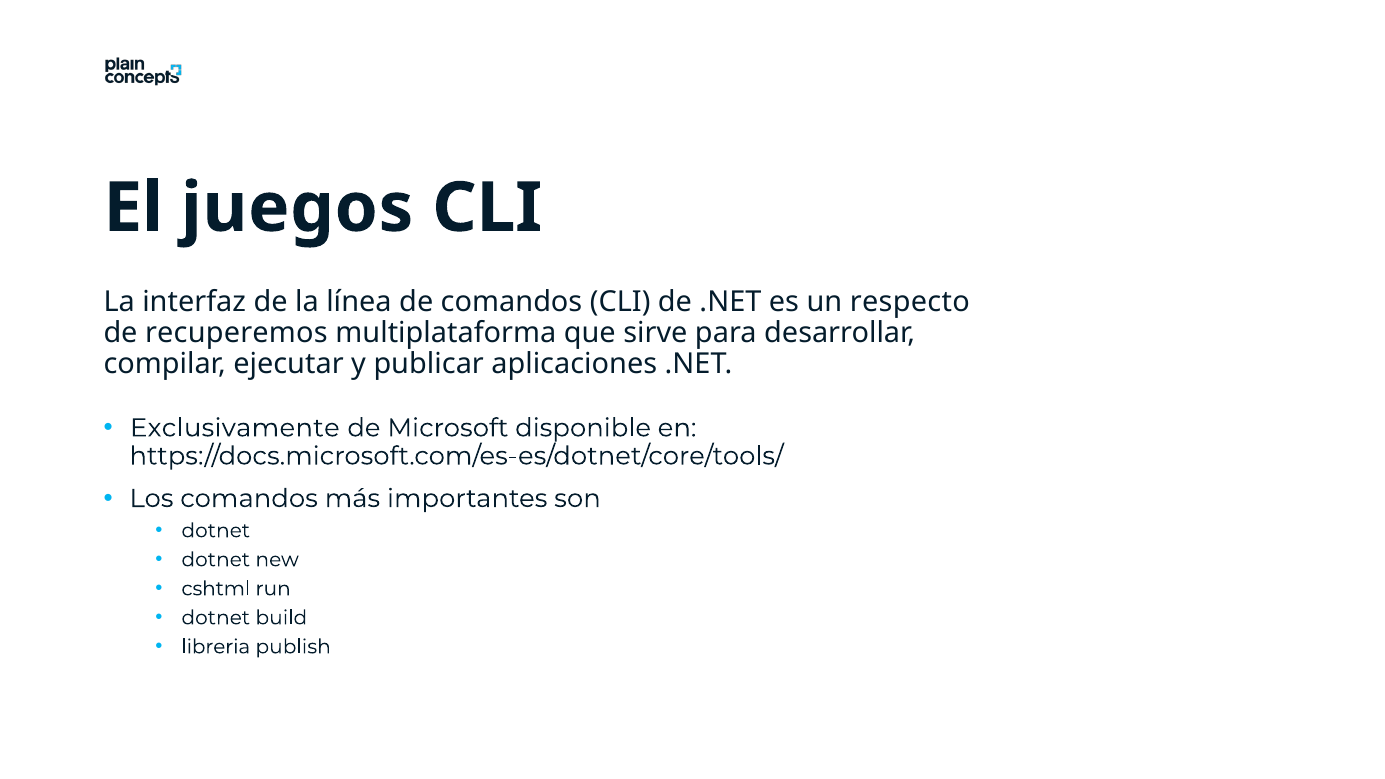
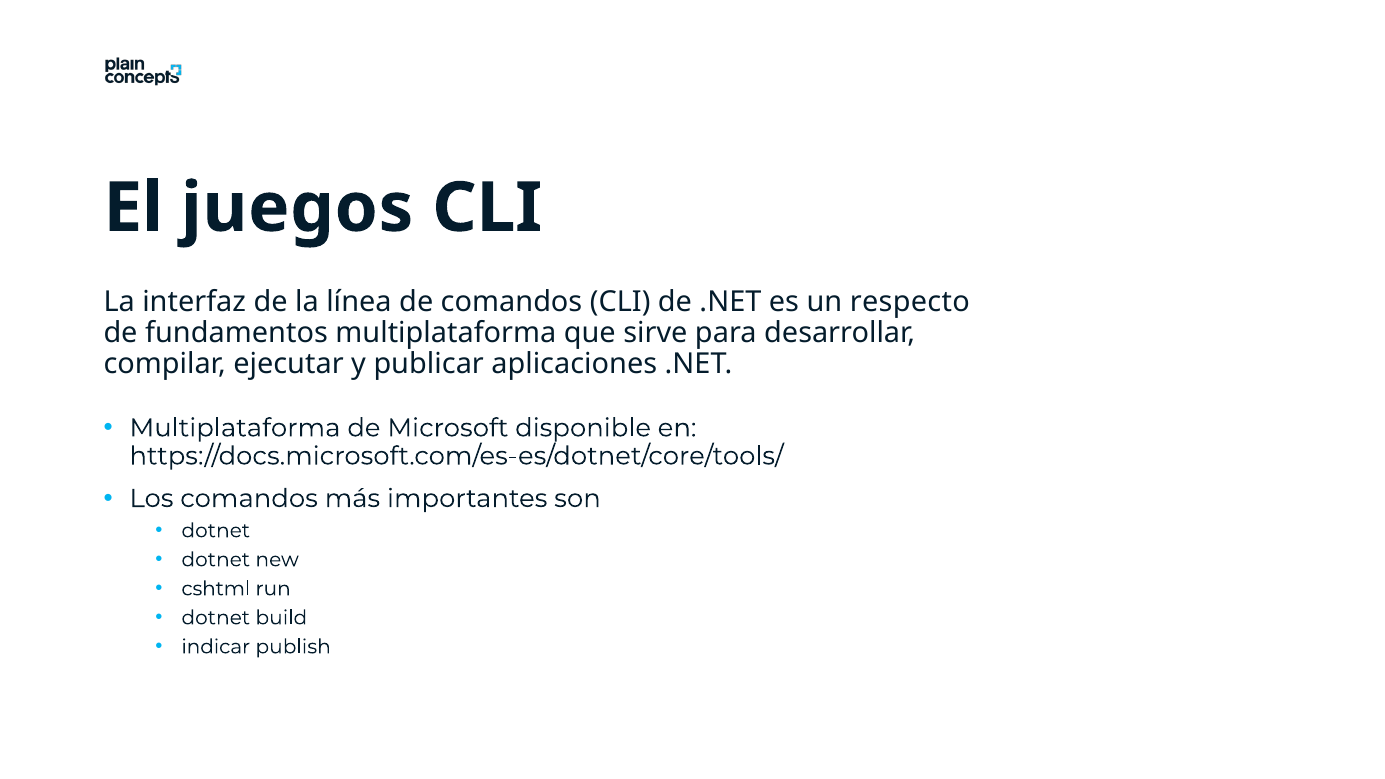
recuperemos: recuperemos -> fundamentos
Exclusivamente at (235, 428): Exclusivamente -> Multiplataforma
libreria: libreria -> indicar
